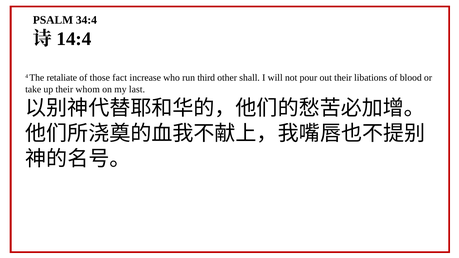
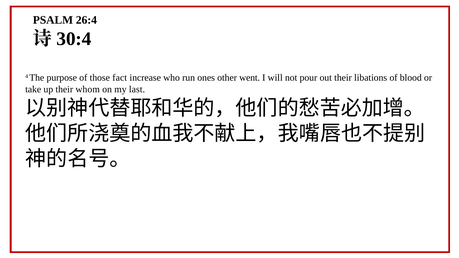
34:4: 34:4 -> 26:4
14:4: 14:4 -> 30:4
retaliate: retaliate -> purpose
third: third -> ones
shall: shall -> went
